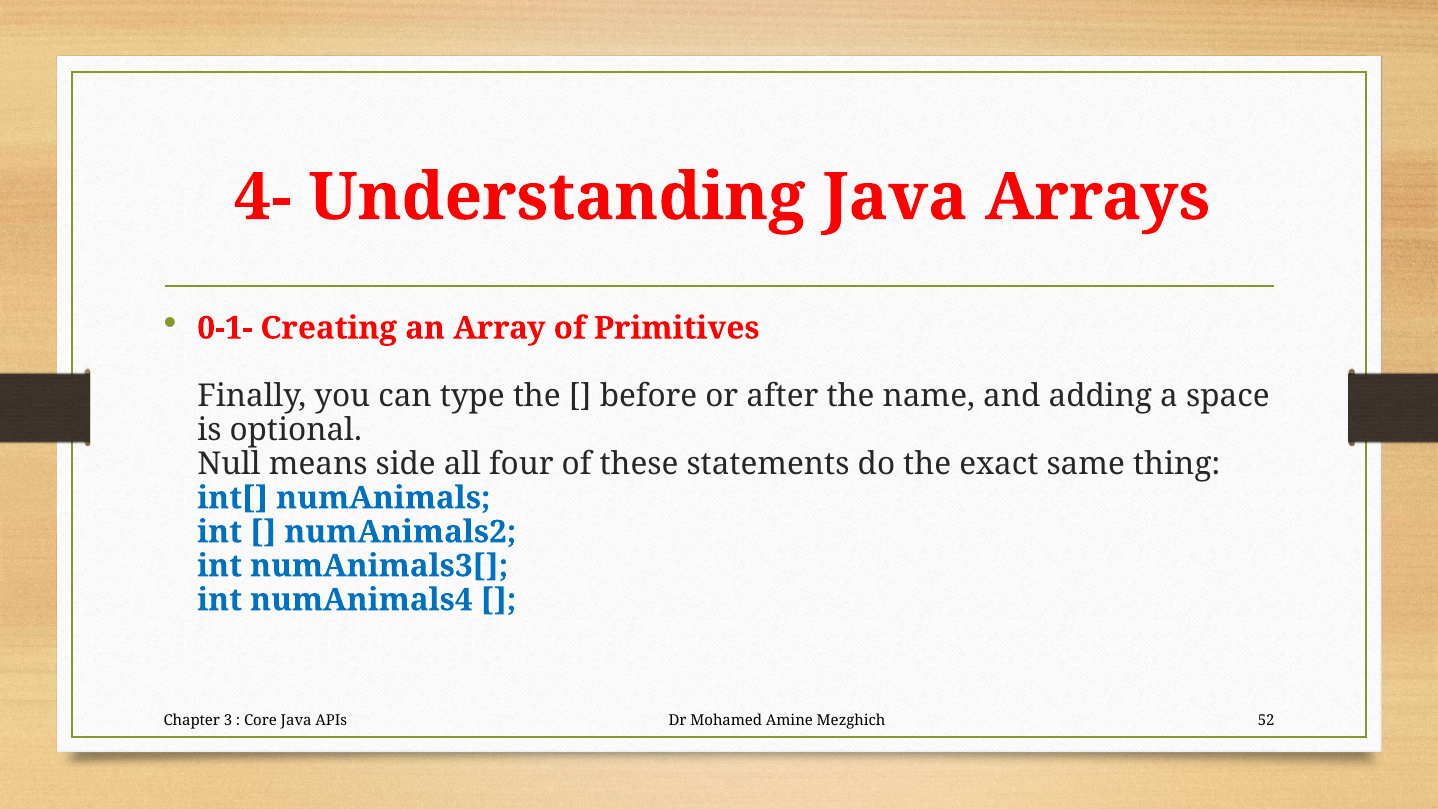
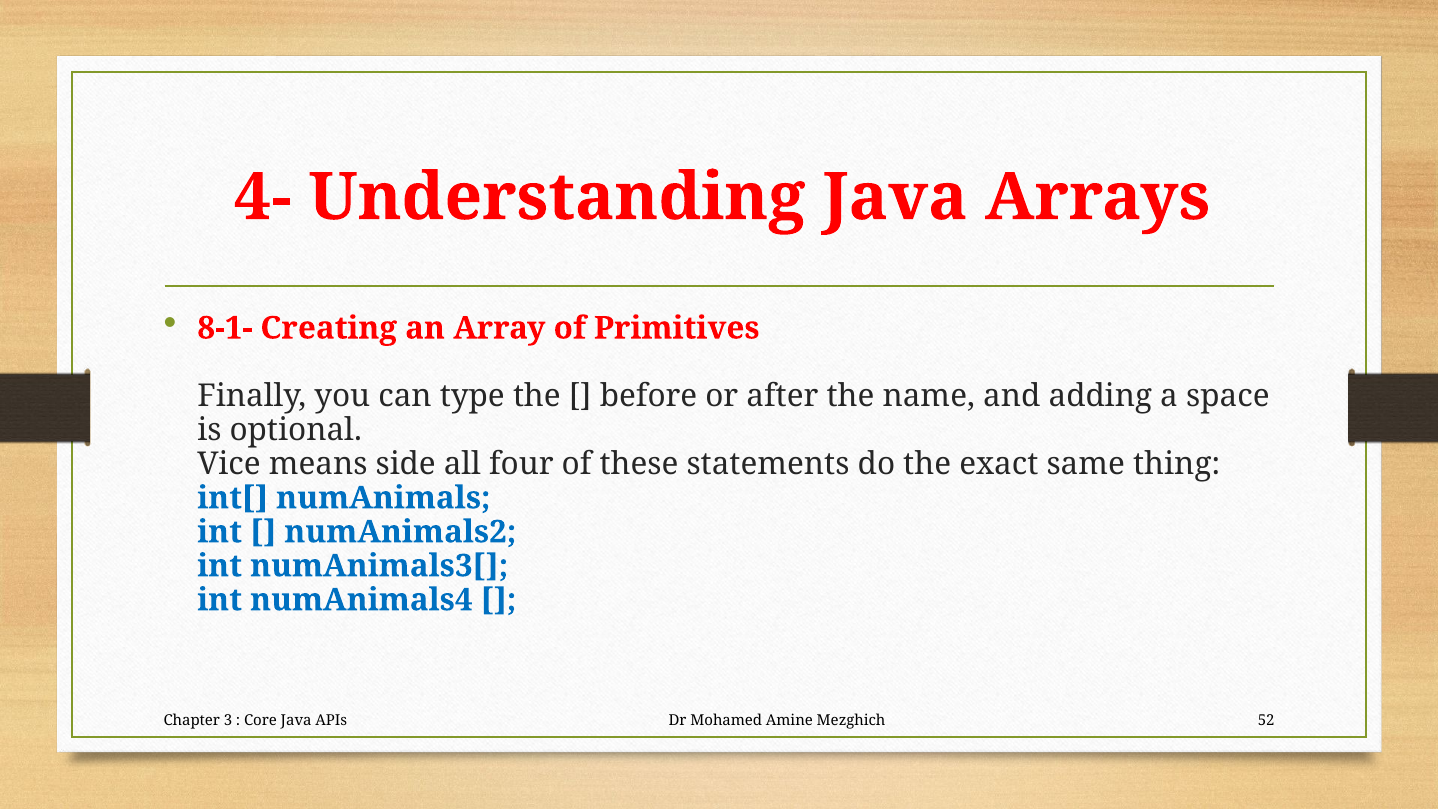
0-1-: 0-1- -> 8-1-
Null: Null -> Vice
